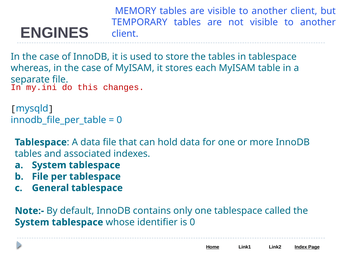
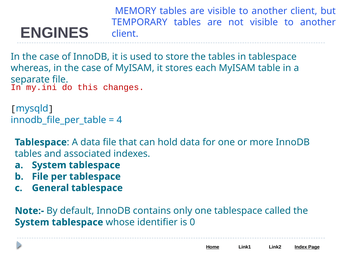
0 at (119, 120): 0 -> 4
